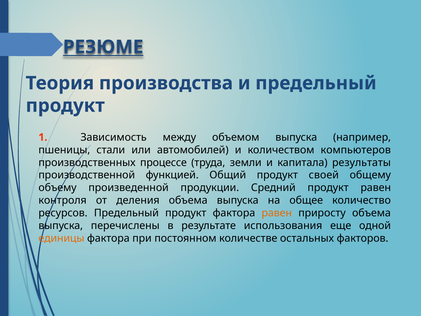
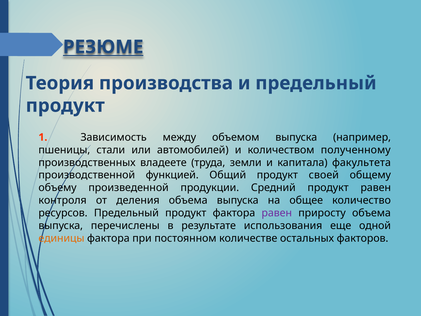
компьютеров: компьютеров -> полученному
процессе: процессе -> владеете
результаты: результаты -> факультета
равен at (277, 213) colour: orange -> purple
